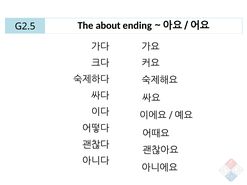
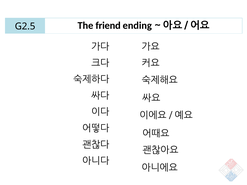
about: about -> friend
